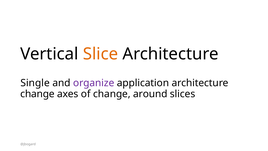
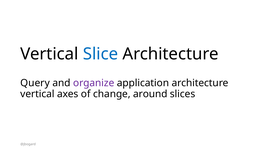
Slice colour: orange -> blue
Single: Single -> Query
change at (37, 94): change -> vertical
